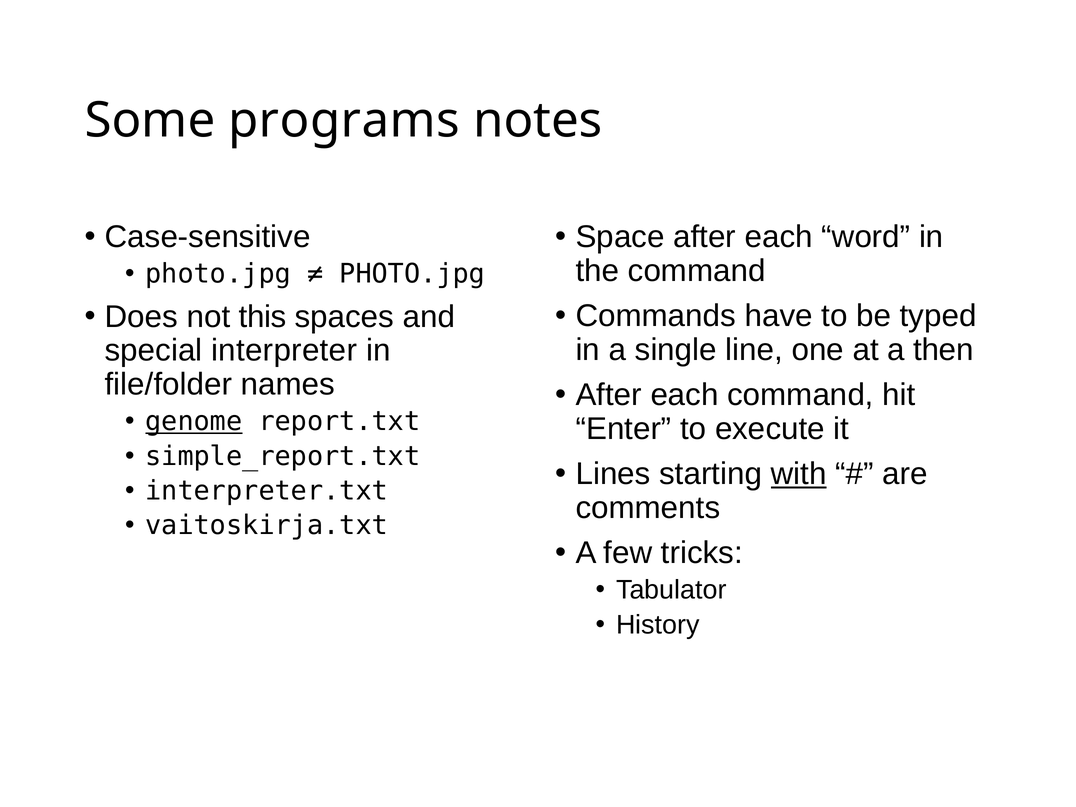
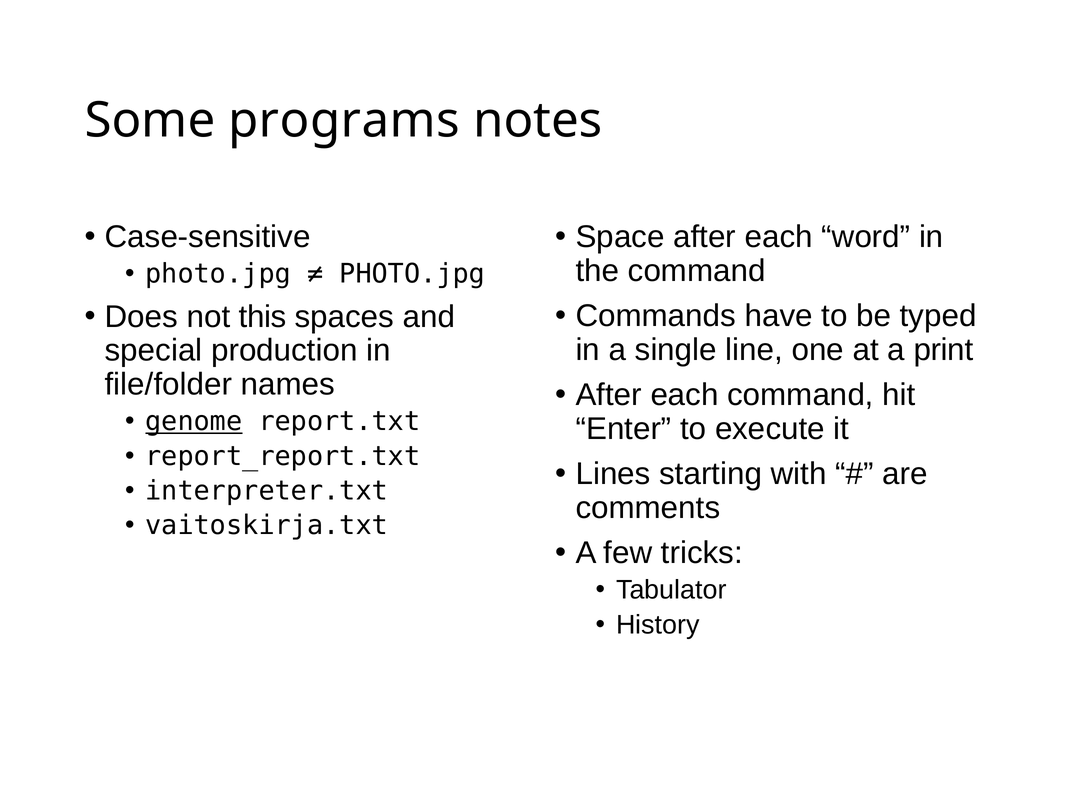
then: then -> print
interpreter: interpreter -> production
simple_report.txt: simple_report.txt -> report_report.txt
with underline: present -> none
